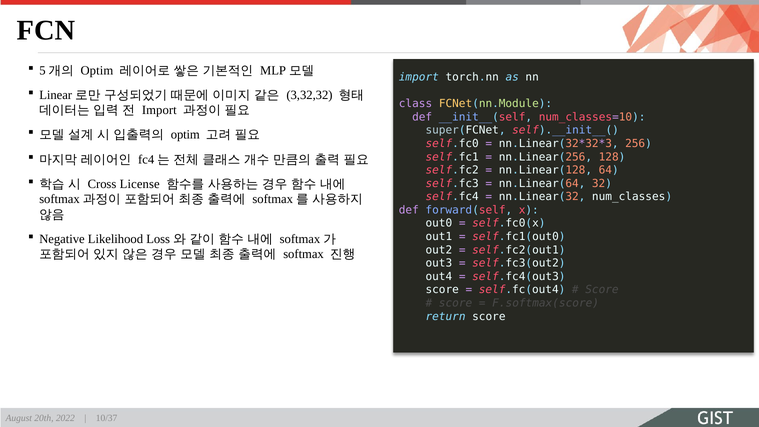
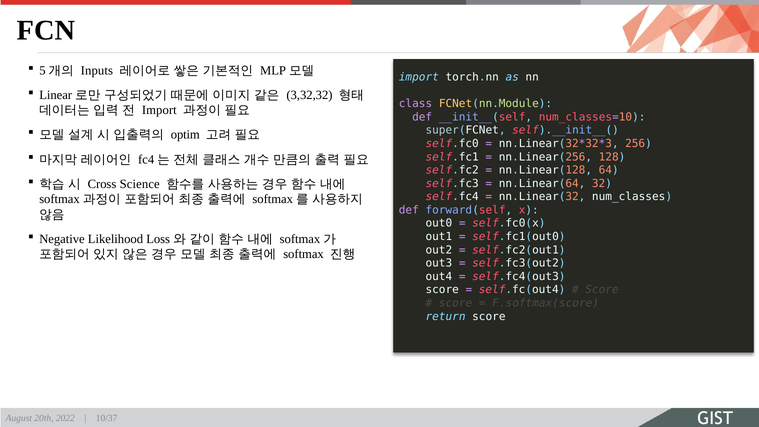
Optim at (97, 70): Optim -> Inputs
License: License -> Science
